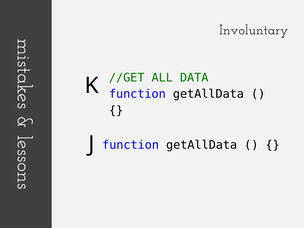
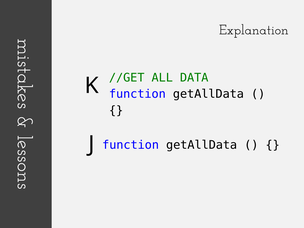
Involuntary: Involuntary -> Explanation
